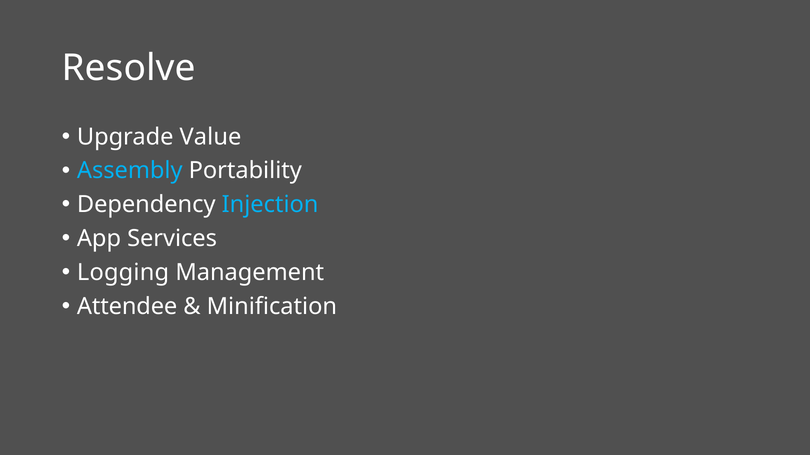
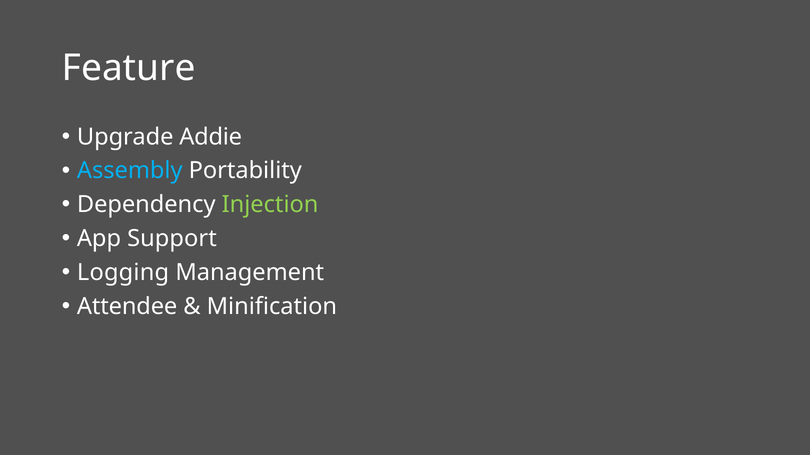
Resolve: Resolve -> Feature
Value: Value -> Addie
Injection colour: light blue -> light green
Services: Services -> Support
